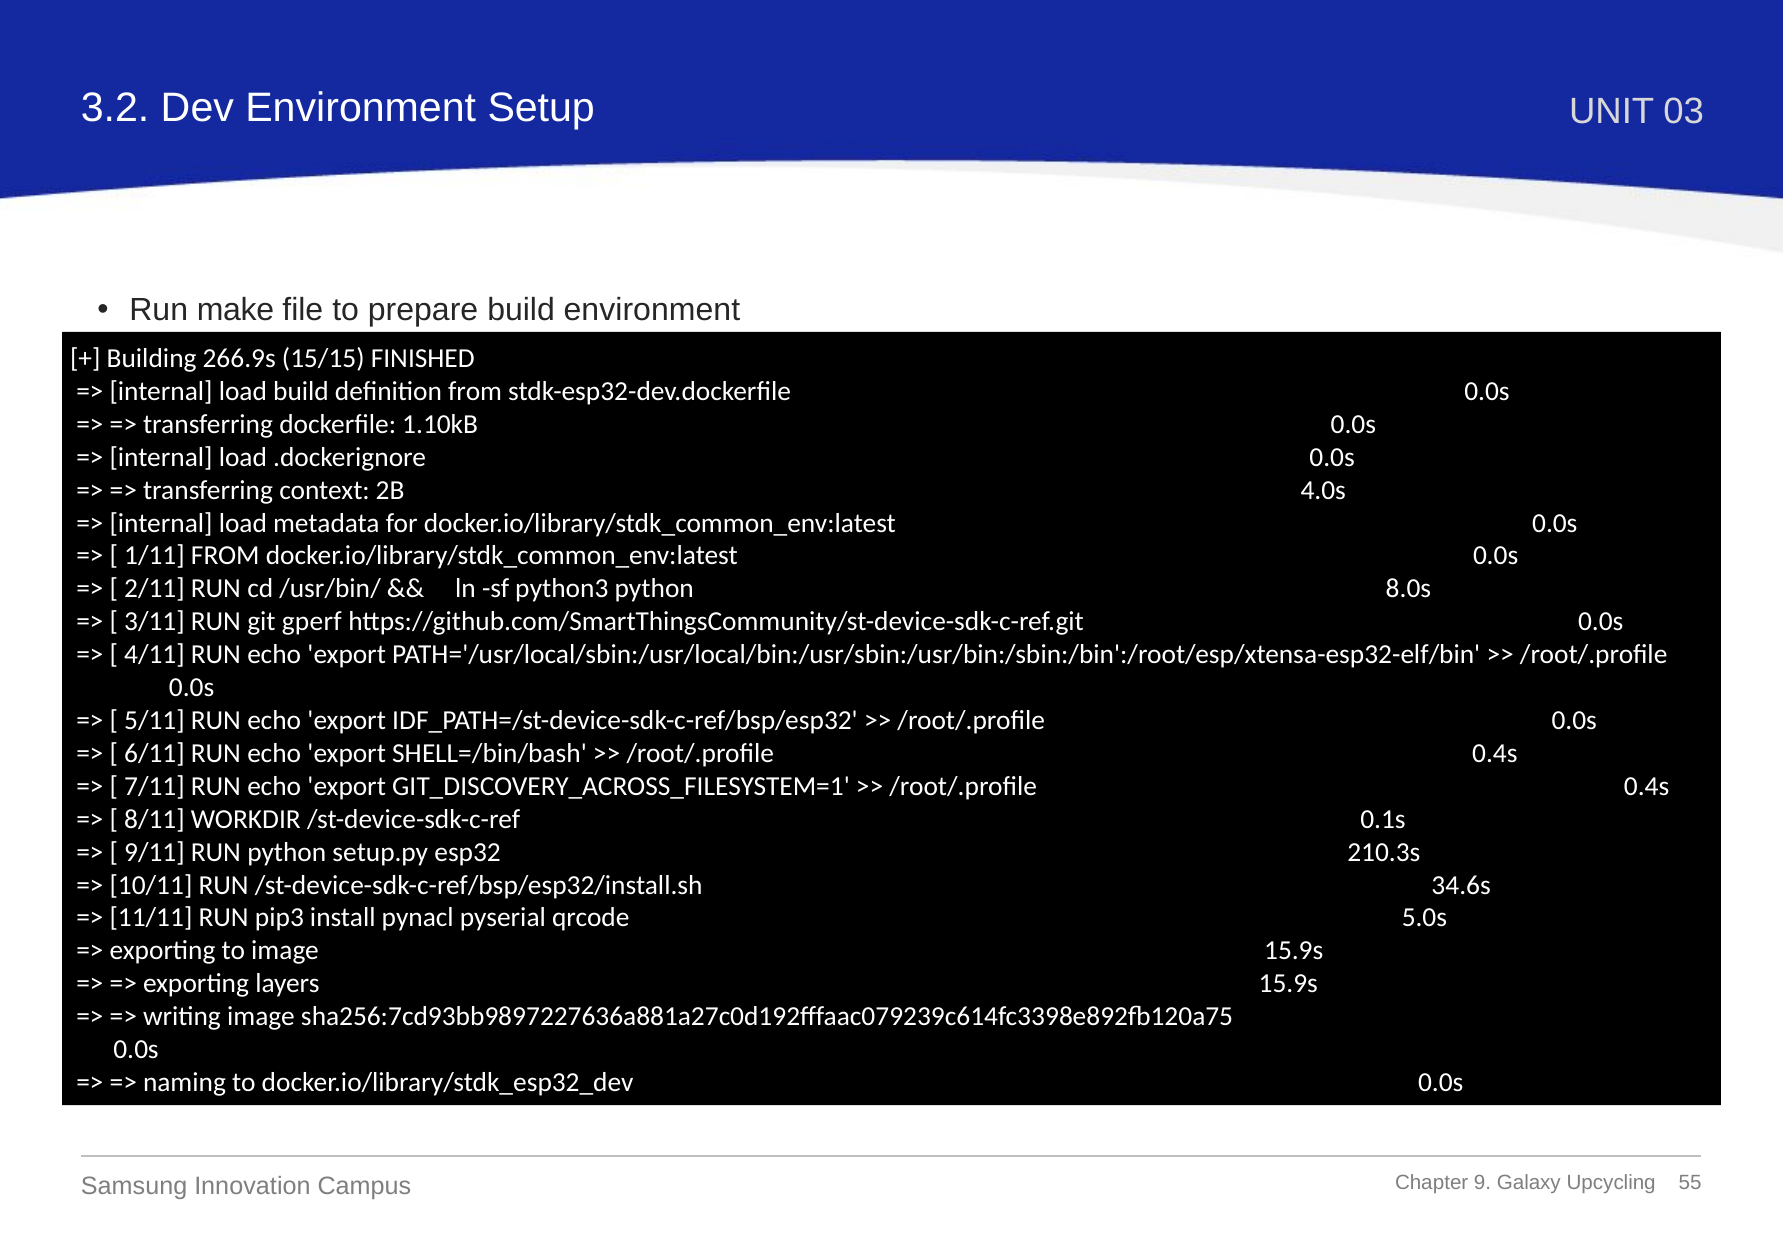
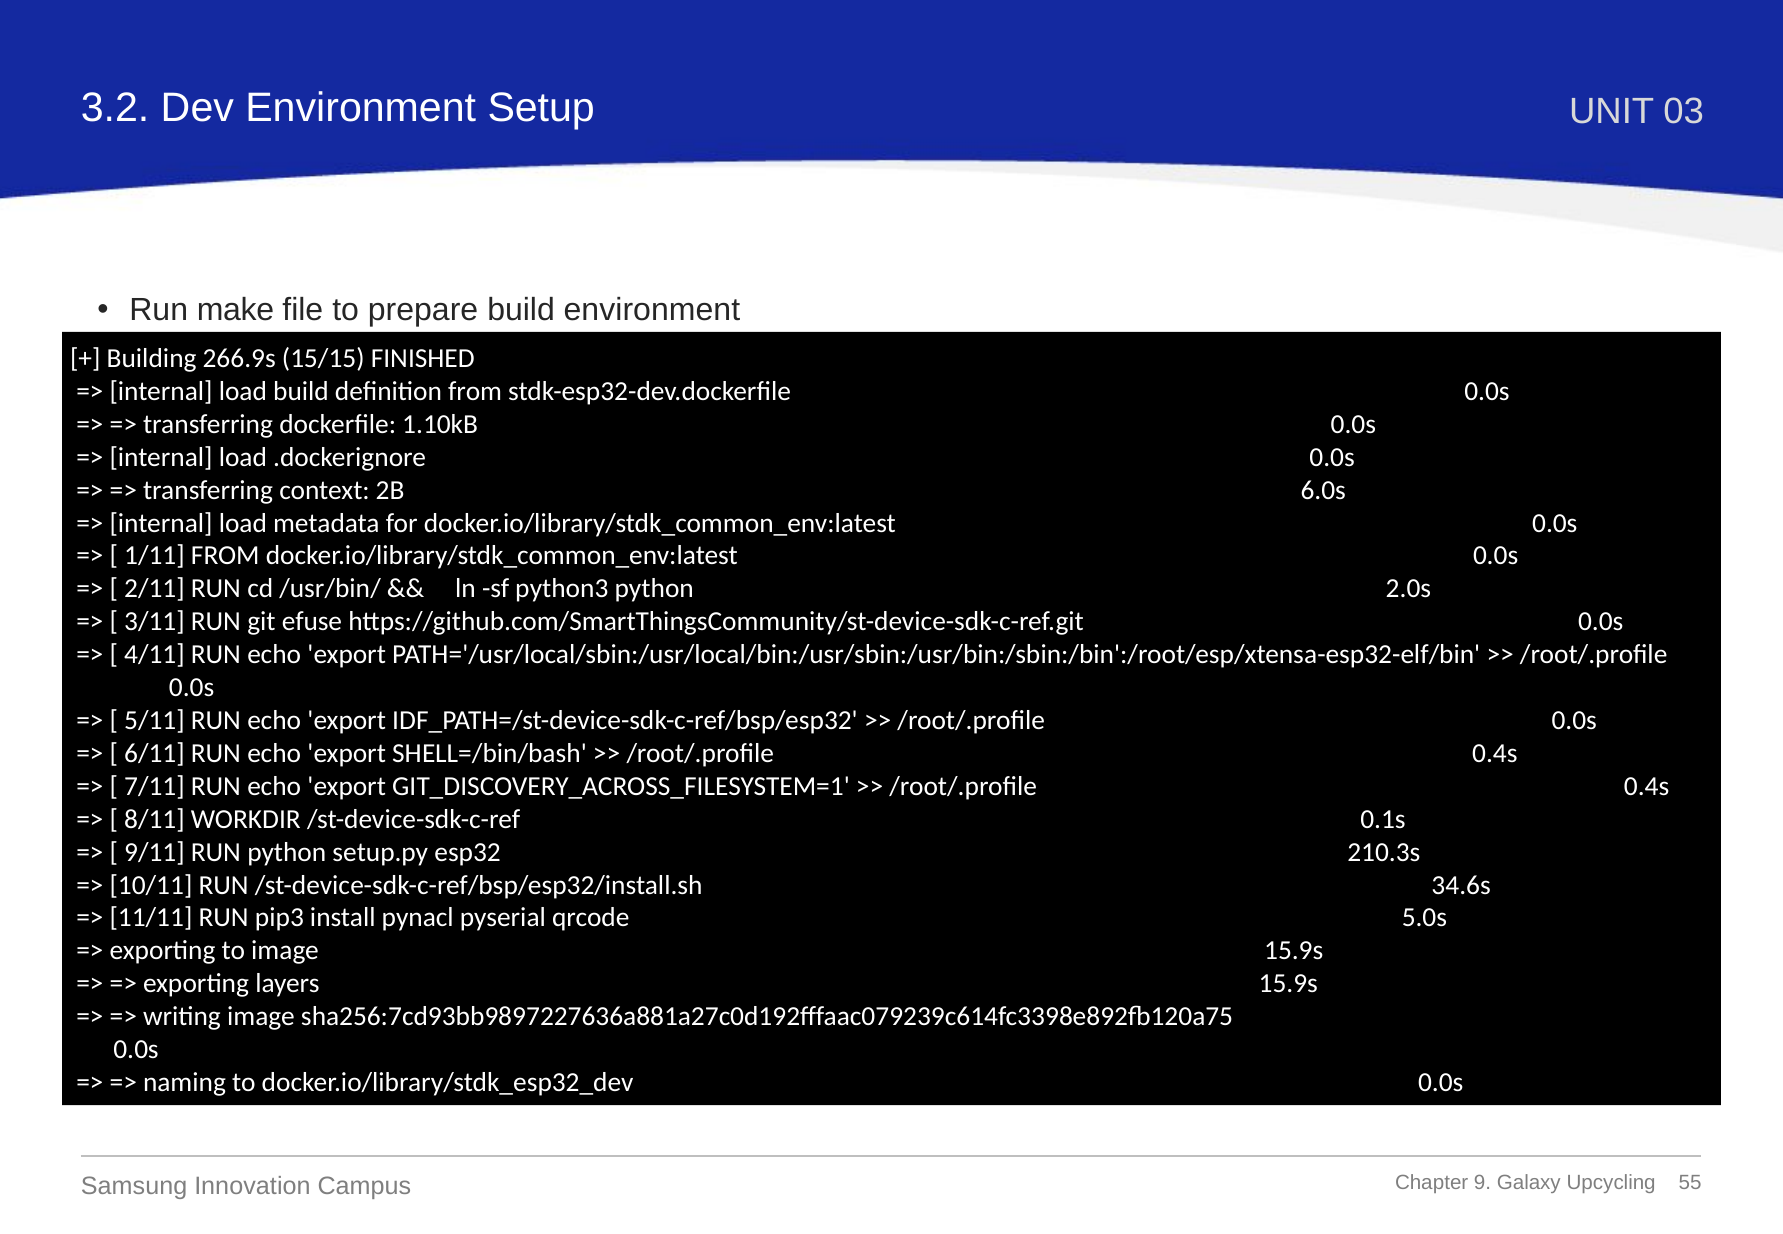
4.0s: 4.0s -> 6.0s
8.0s: 8.0s -> 2.0s
gperf: gperf -> efuse
